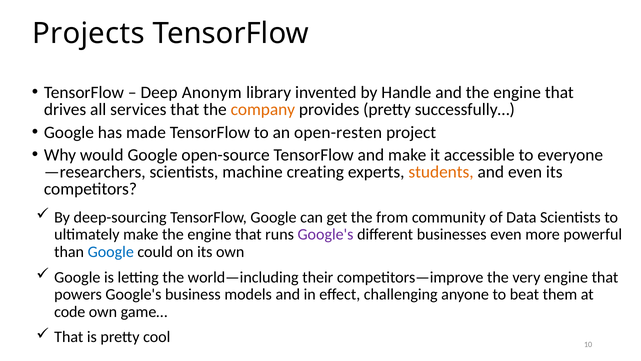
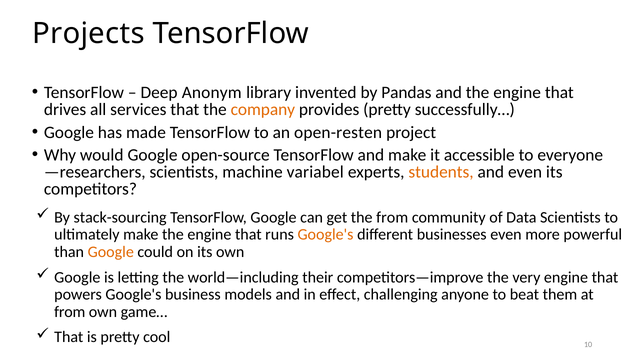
Handle: Handle -> Pandas
creating: creating -> variabel
deep-sourcing: deep-sourcing -> stack-sourcing
Google's at (326, 234) colour: purple -> orange
Google at (111, 252) colour: blue -> orange
code at (70, 311): code -> from
